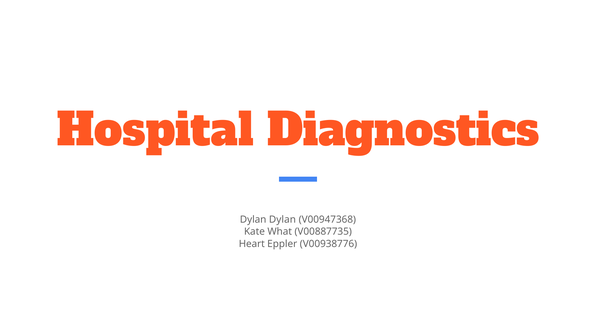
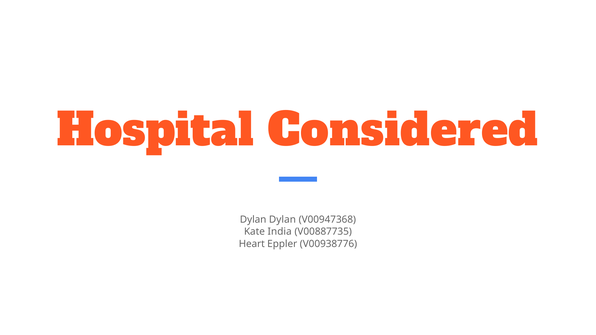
Diagnostics: Diagnostics -> Considered
What: What -> India
